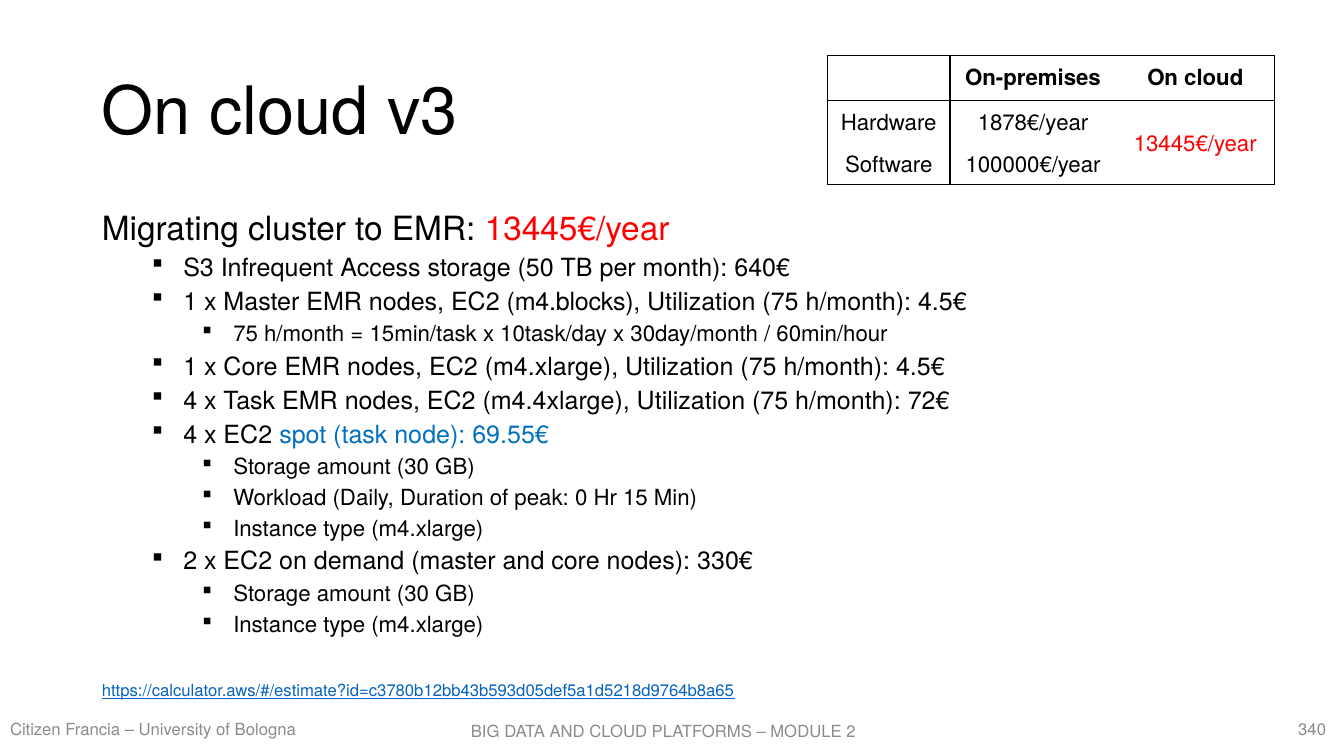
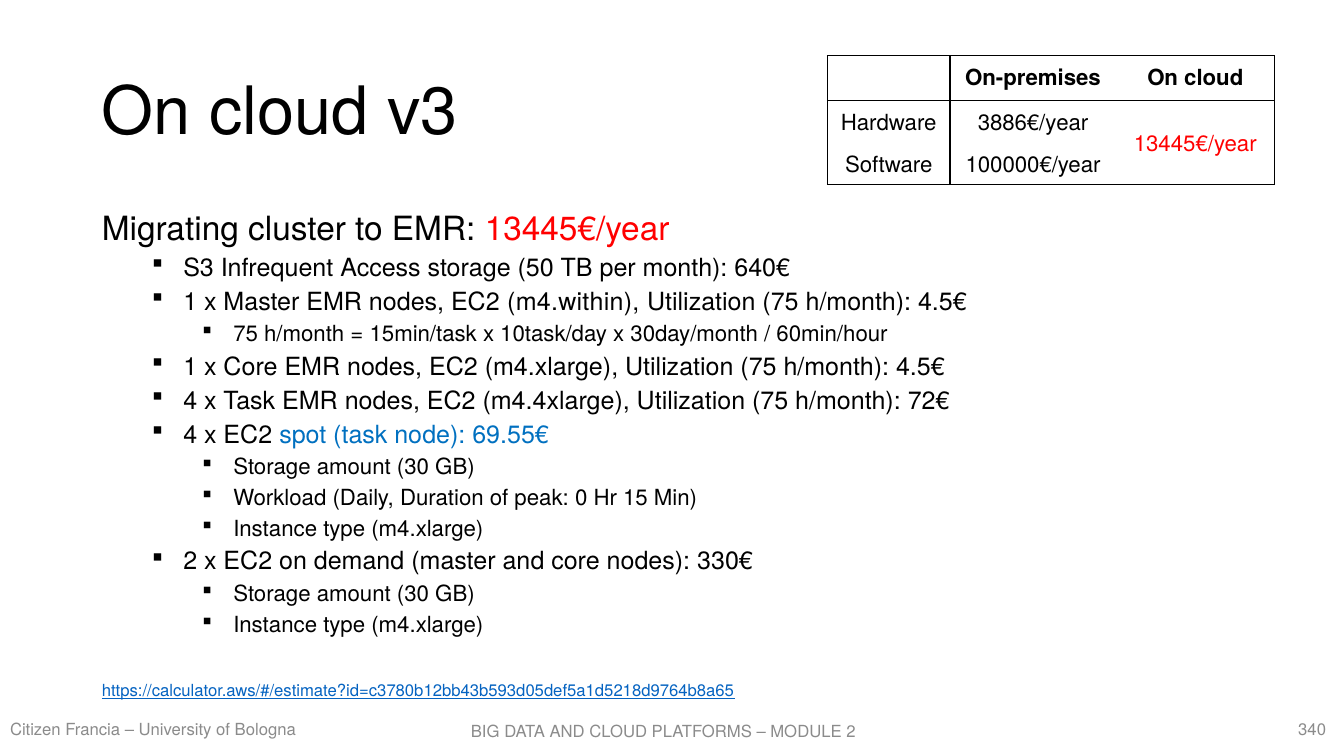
1878€/year: 1878€/year -> 3886€/year
m4.blocks: m4.blocks -> m4.within
